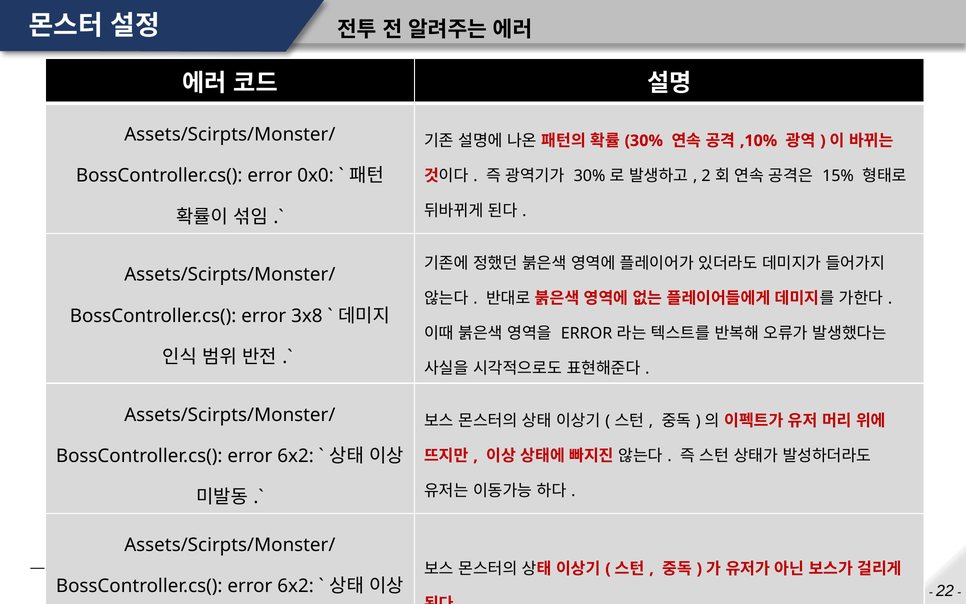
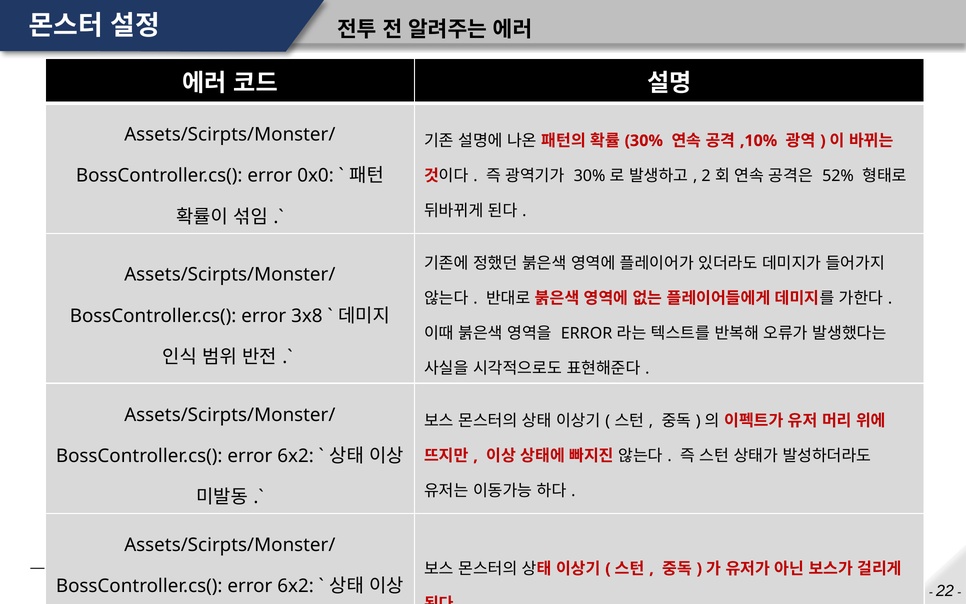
15%: 15% -> 52%
